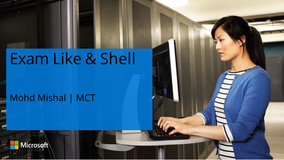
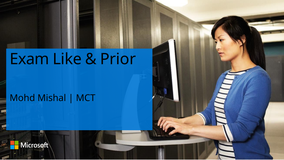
Shell: Shell -> Prior
